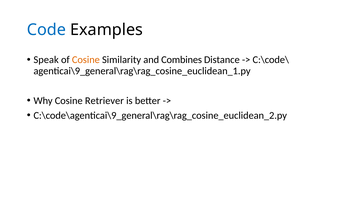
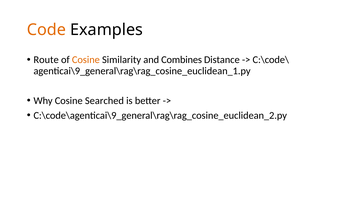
Code colour: blue -> orange
Speak: Speak -> Route
Retriever: Retriever -> Searched
